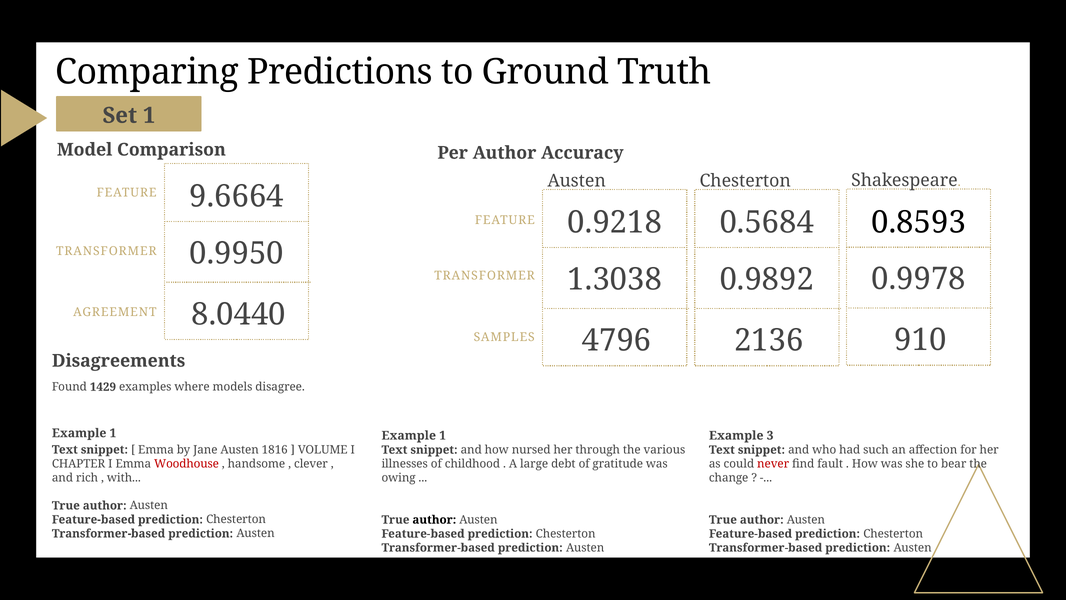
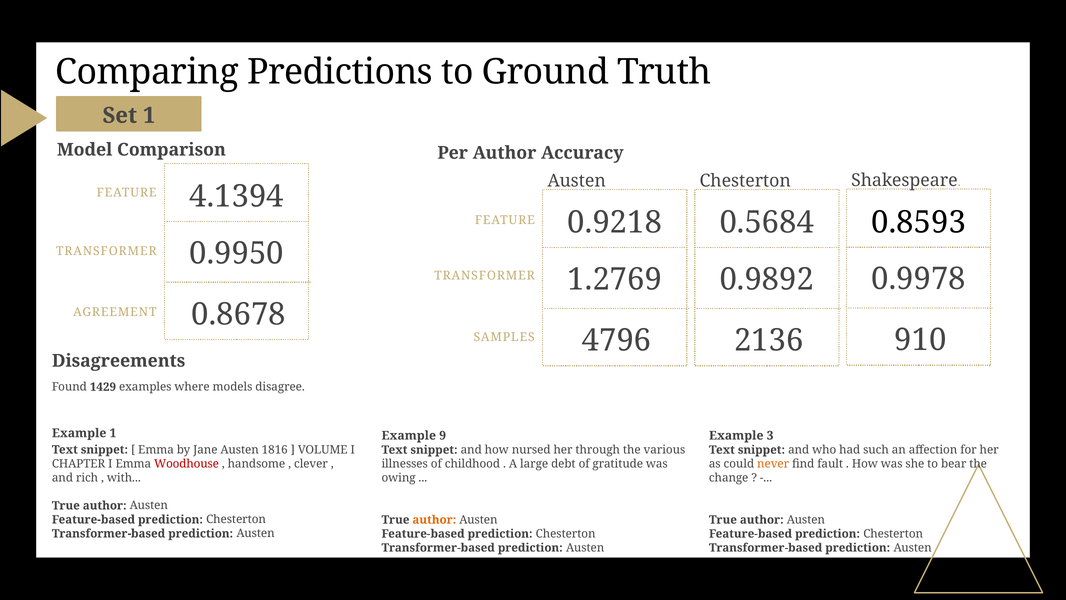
9.6664: 9.6664 -> 4.1394
1.3038: 1.3038 -> 1.2769
8.0440: 8.0440 -> 0.8678
1 at (443, 435): 1 -> 9
never colour: red -> orange
author at (434, 519) colour: black -> orange
